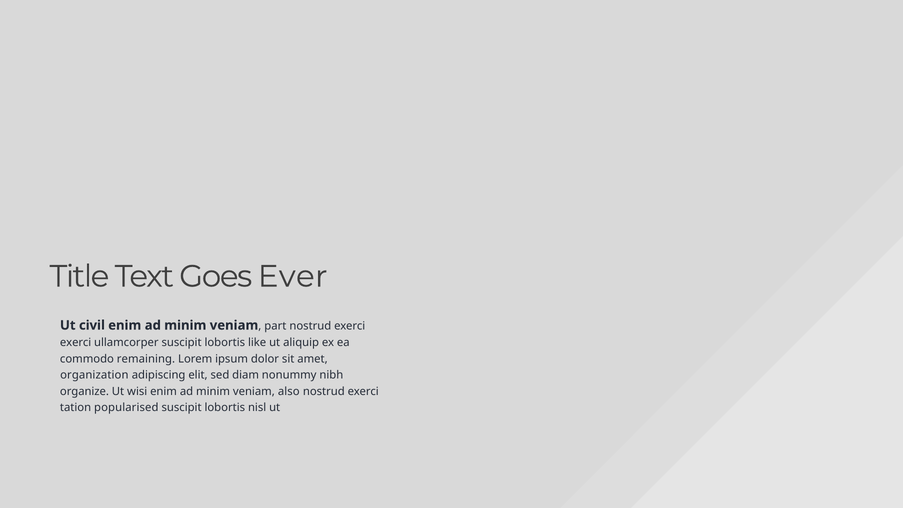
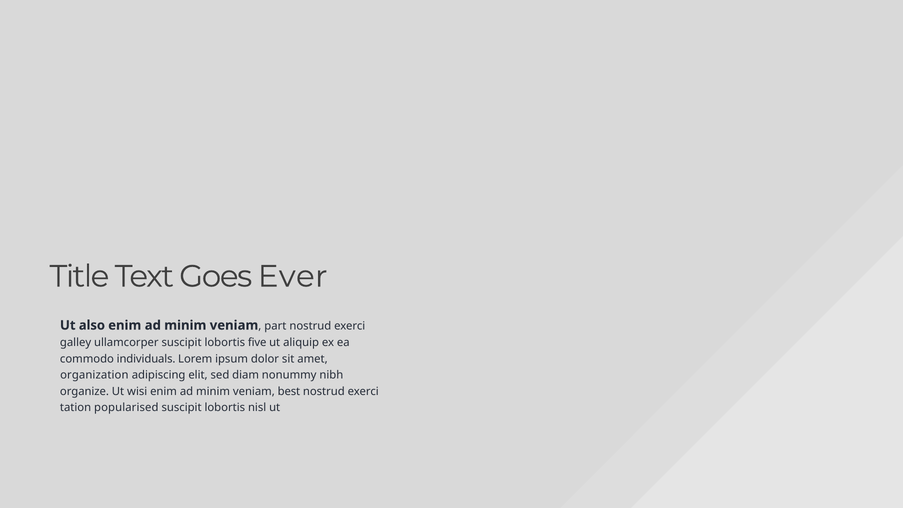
civil: civil -> also
exerci at (76, 343): exerci -> galley
like: like -> five
remaining: remaining -> individuals
also: also -> best
